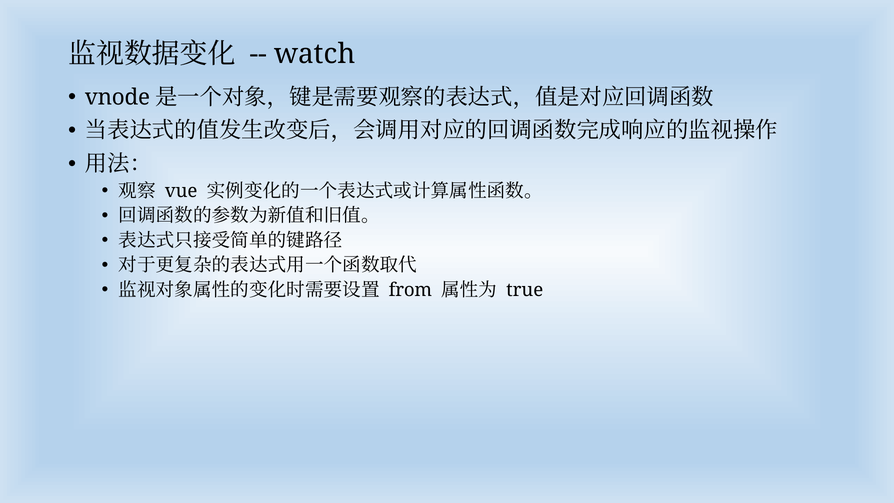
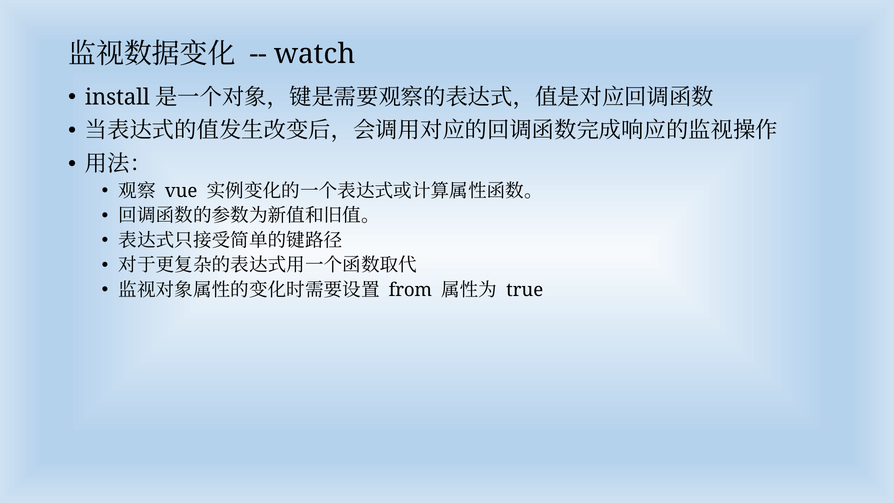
vnode: vnode -> install
